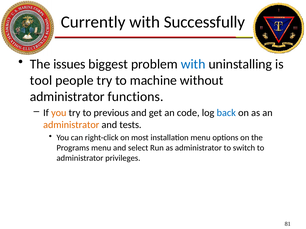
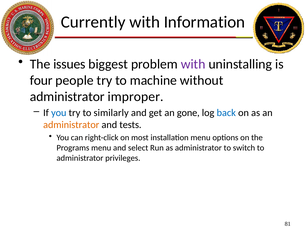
Successfully: Successfully -> Information
with at (193, 64) colour: blue -> purple
tool: tool -> four
functions: functions -> improper
you at (59, 113) colour: orange -> blue
previous: previous -> similarly
code: code -> gone
